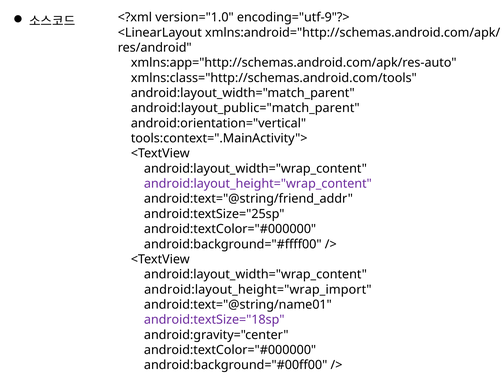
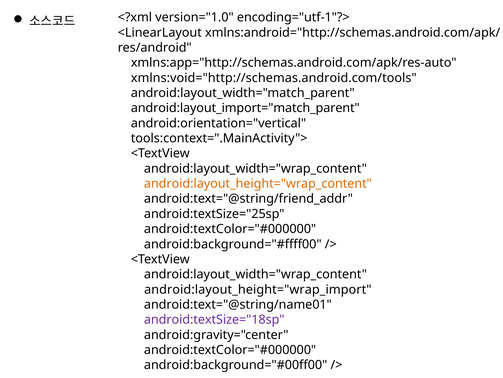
encoding="utf-9"?>: encoding="utf-9"?> -> encoding="utf-1"?>
xmlns:class="http://schemas.android.com/tools: xmlns:class="http://schemas.android.com/tools -> xmlns:void="http://schemas.android.com/tools
android:layout_public="match_parent: android:layout_public="match_parent -> android:layout_import="match_parent
android:layout_height="wrap_content colour: purple -> orange
